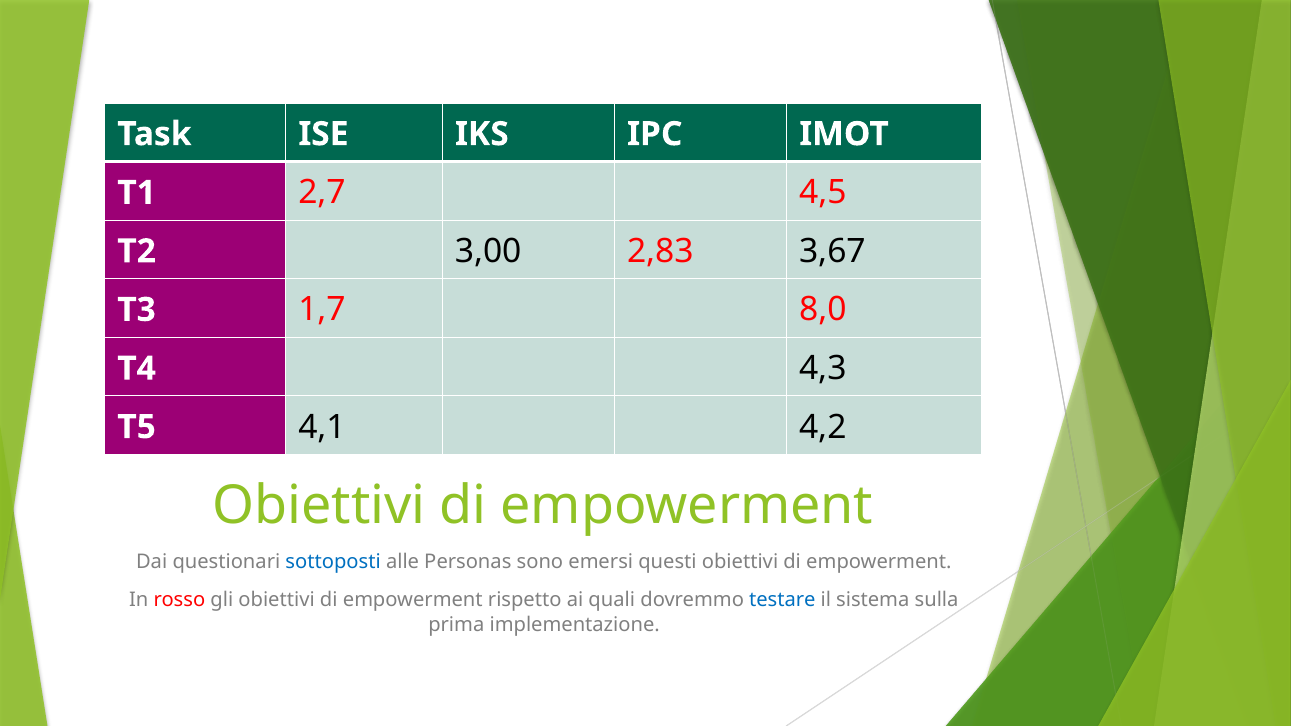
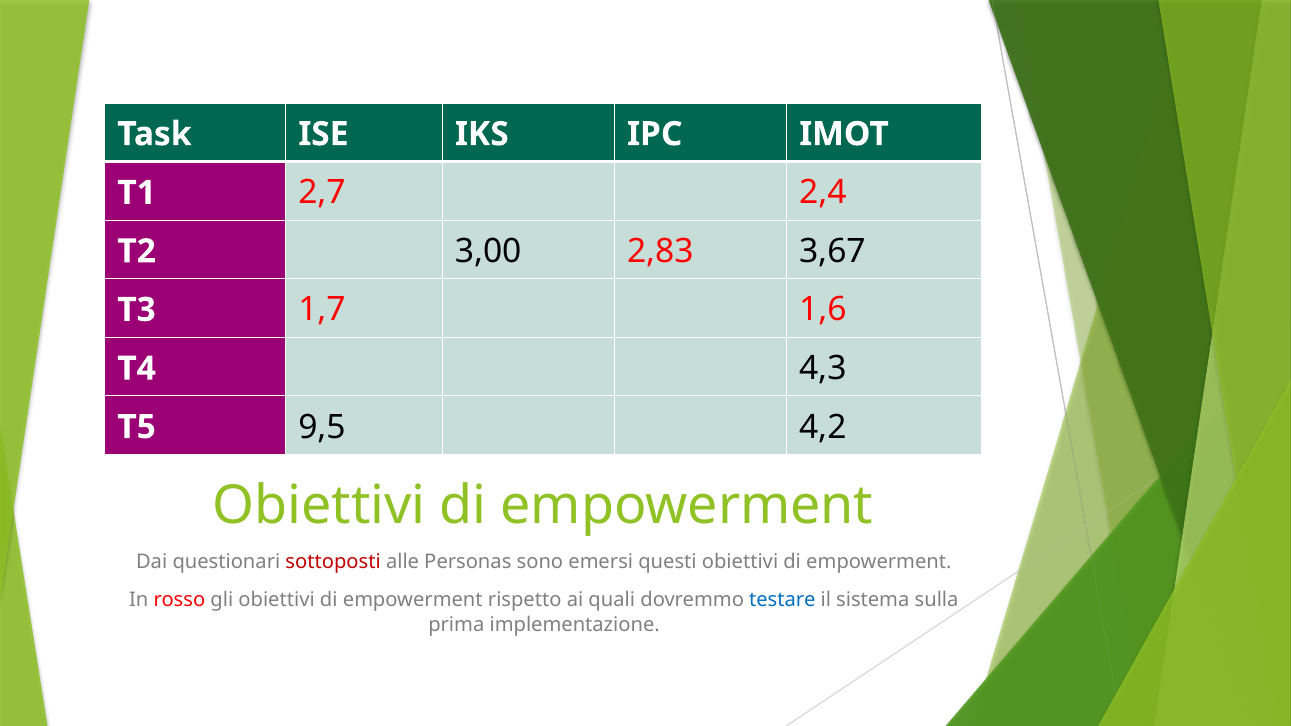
4,5: 4,5 -> 2,4
8,0: 8,0 -> 1,6
4,1: 4,1 -> 9,5
sottoposti colour: blue -> red
